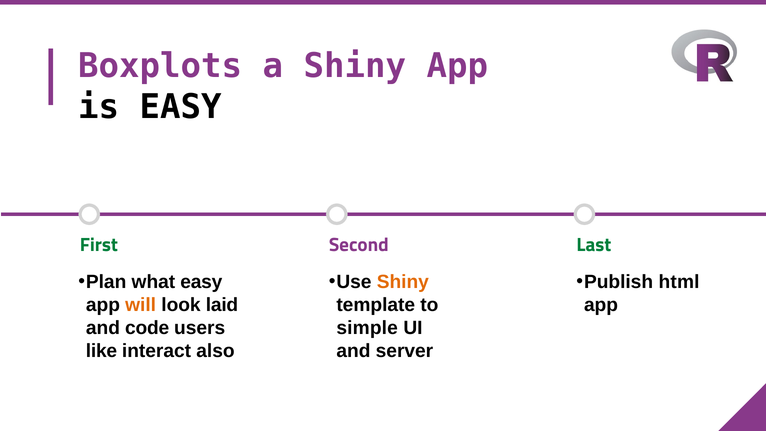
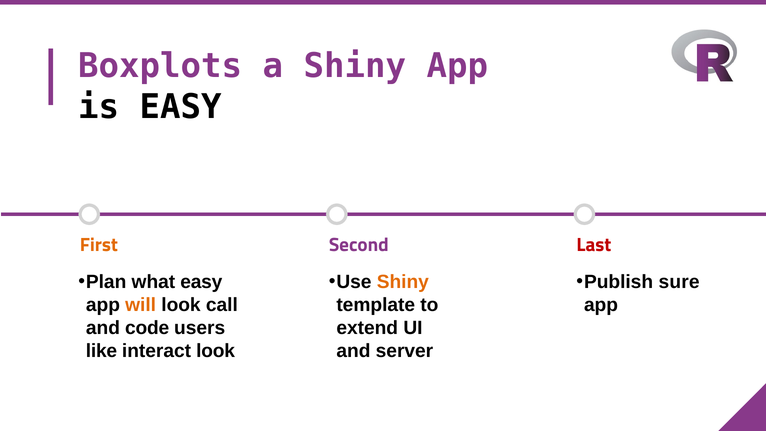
First colour: green -> orange
Last colour: green -> red
html: html -> sure
laid: laid -> call
simple: simple -> extend
interact also: also -> look
